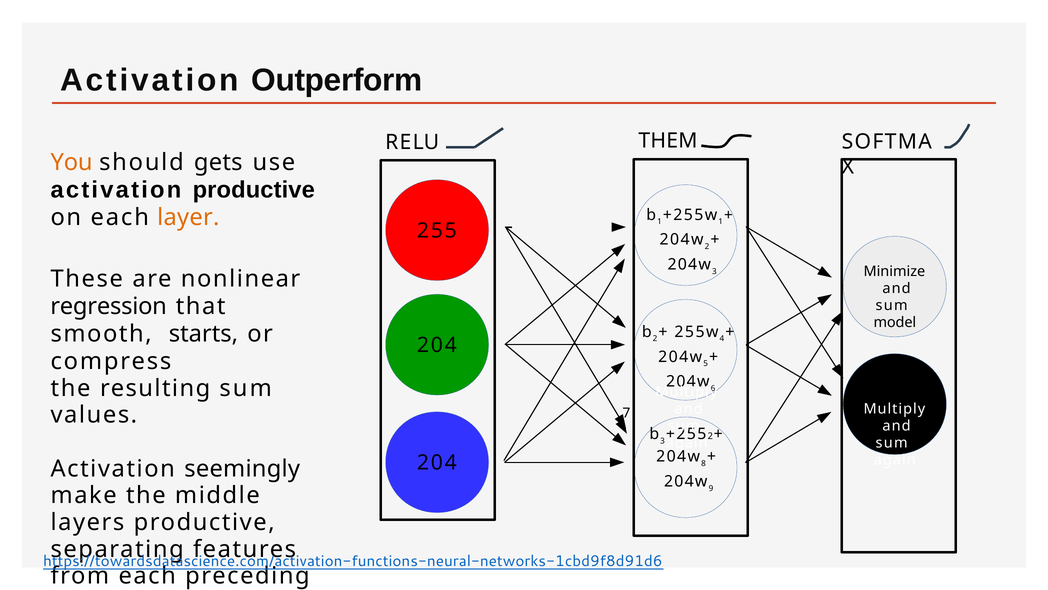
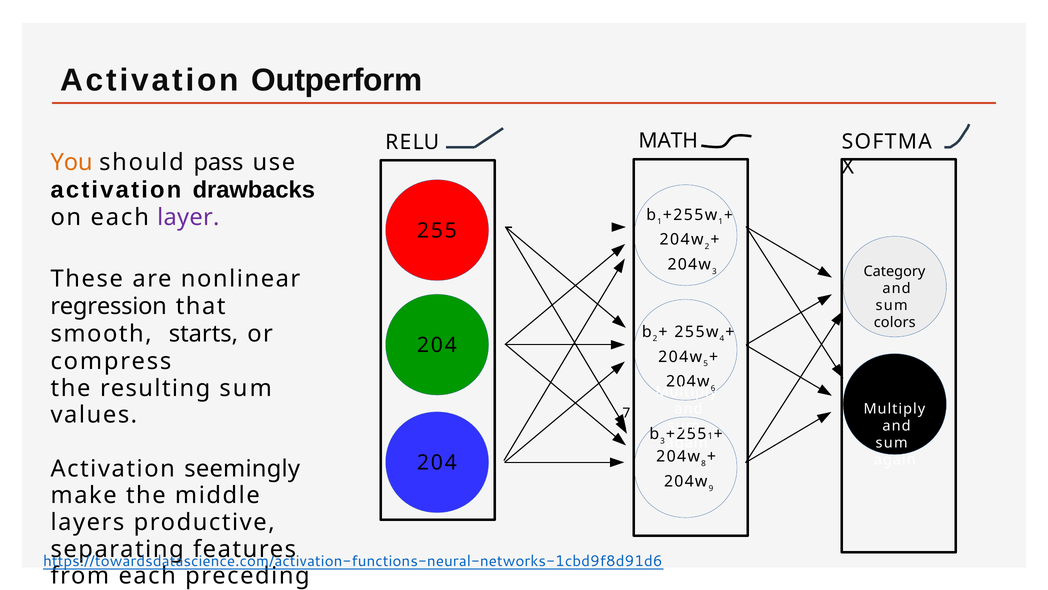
THEM: THEM -> MATH
gets: gets -> pass
activation productive: productive -> drawbacks
layer at (188, 217) colour: orange -> purple
Minimize: Minimize -> Category
model: model -> colors
2 at (710, 436): 2 -> 1
